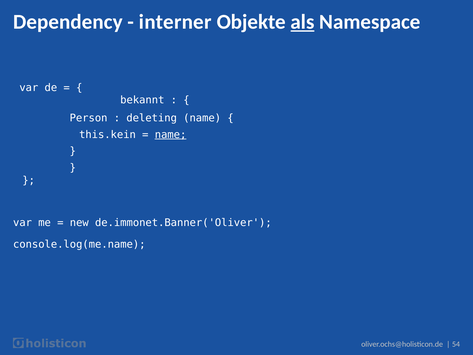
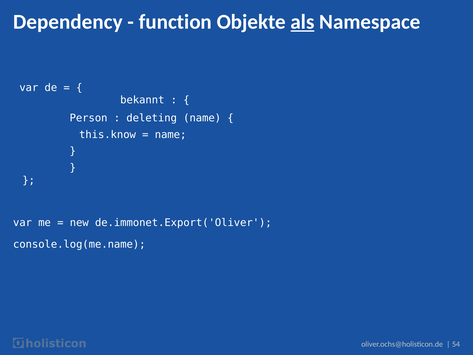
interner: interner -> function
this.kein: this.kein -> this.know
name at (171, 134) underline: present -> none
de.immonet.Banner('Oliver: de.immonet.Banner('Oliver -> de.immonet.Export('Oliver
